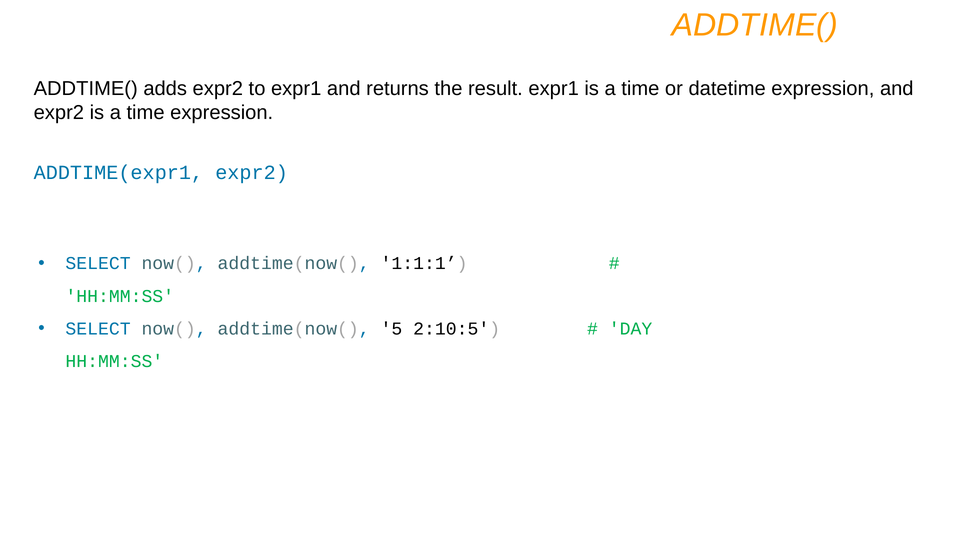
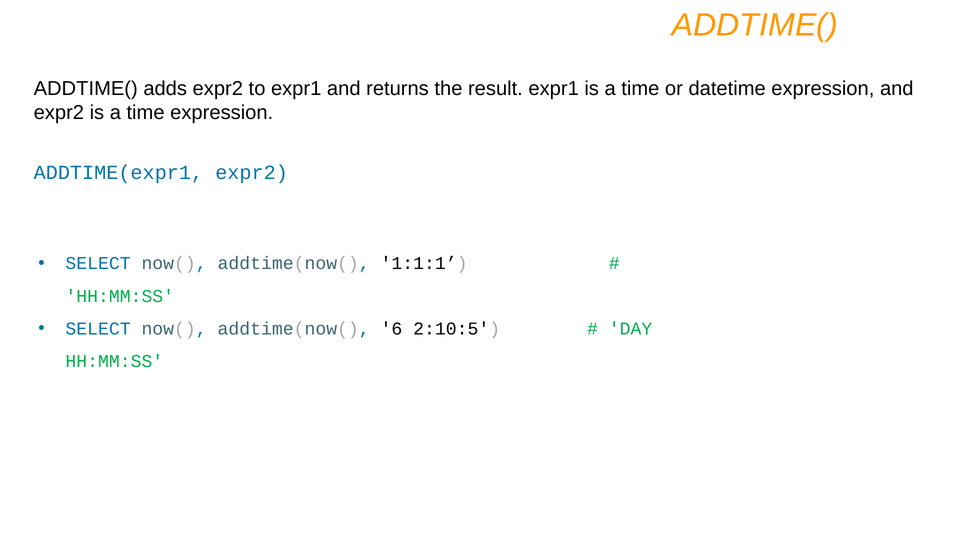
5: 5 -> 6
